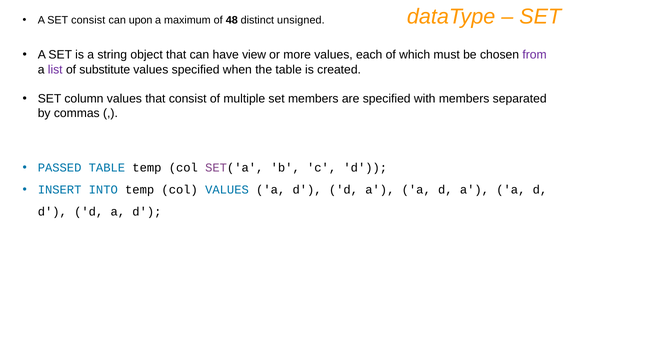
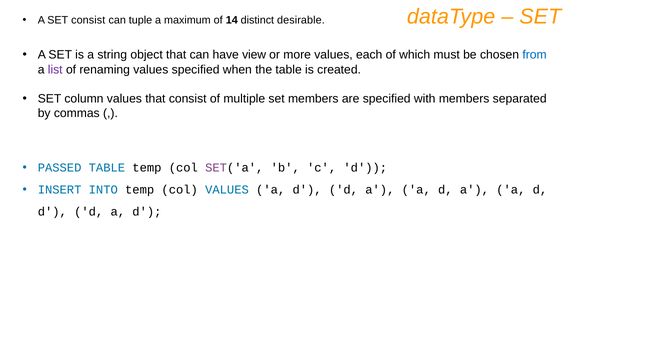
upon: upon -> tuple
48: 48 -> 14
unsigned: unsigned -> desirable
from colour: purple -> blue
substitute: substitute -> renaming
